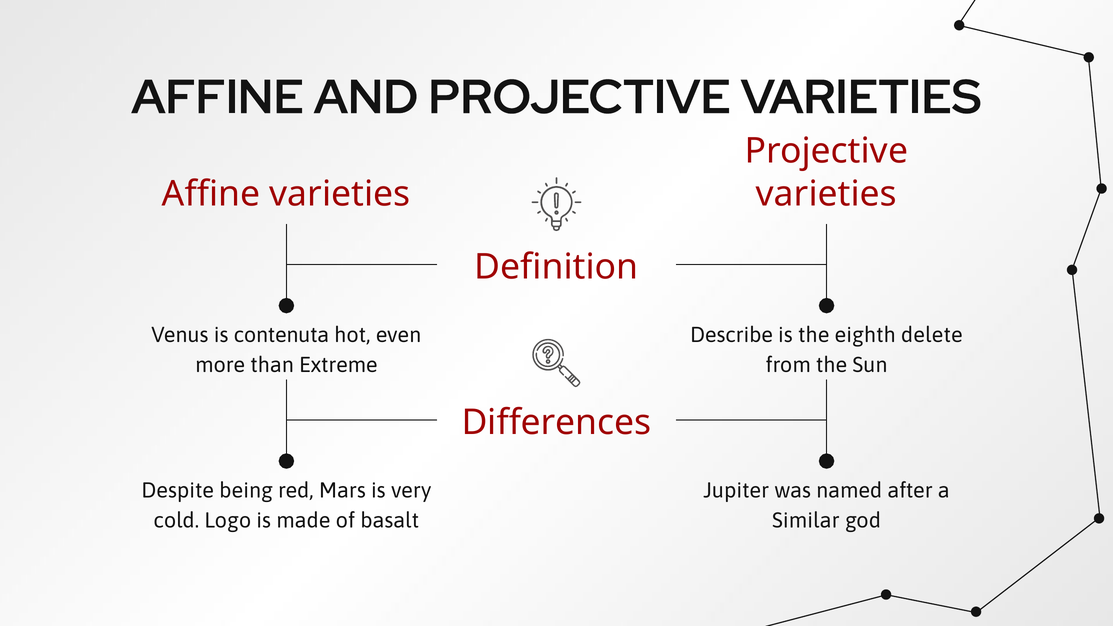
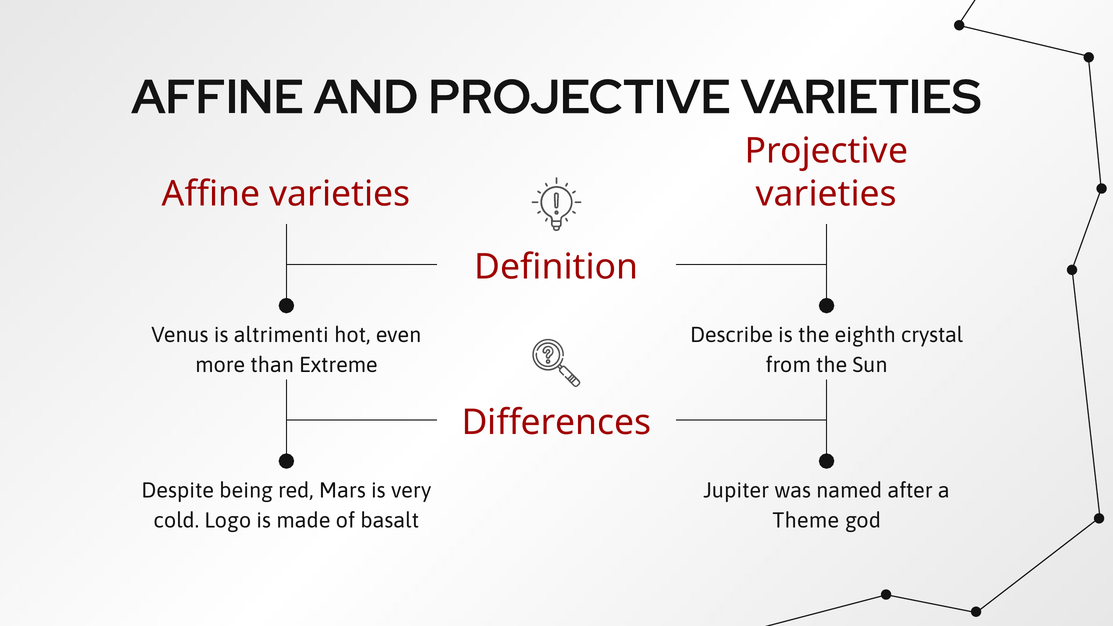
contenuta: contenuta -> altrimenti
delete: delete -> crystal
Similar: Similar -> Theme
